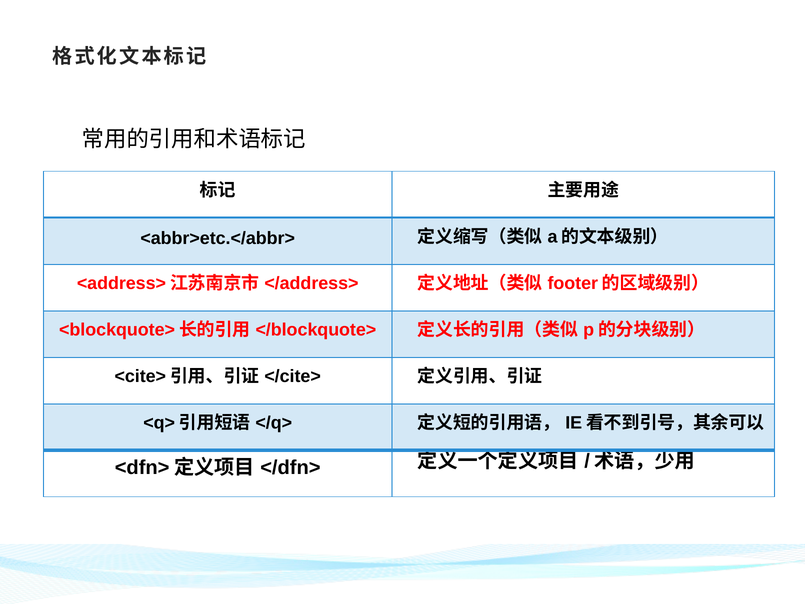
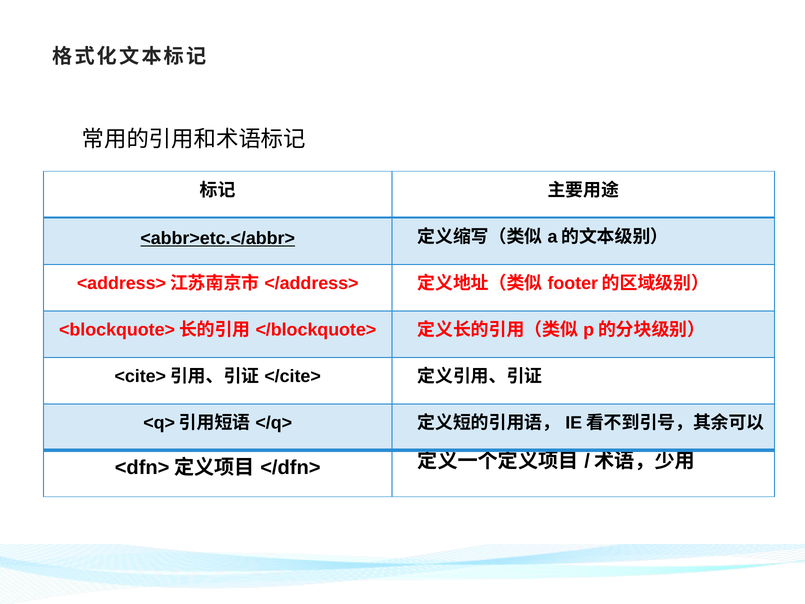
<abbr>etc.</abbr> underline: none -> present
